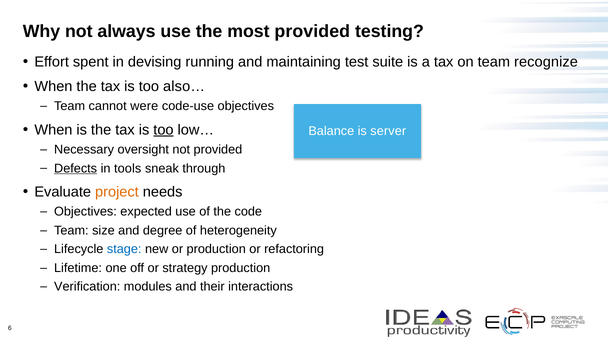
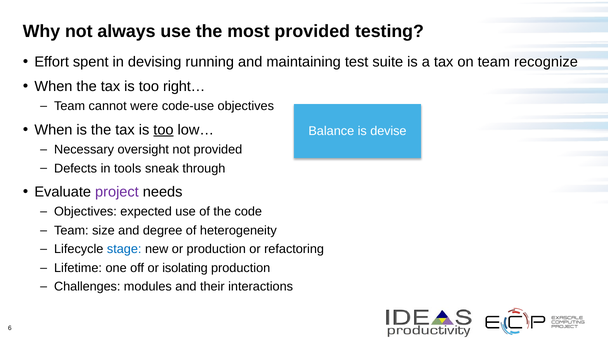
also…: also… -> right…
server: server -> devise
Defects underline: present -> none
project colour: orange -> purple
strategy: strategy -> isolating
Verification: Verification -> Challenges
